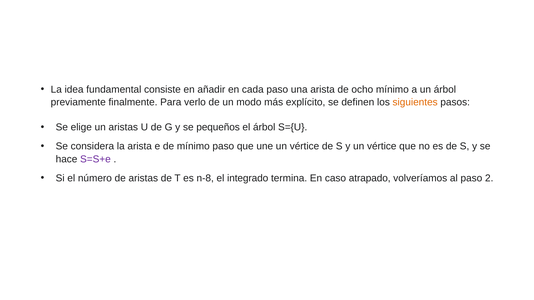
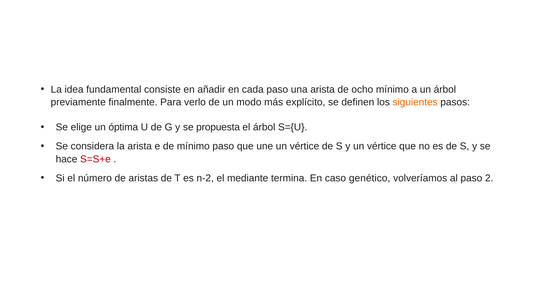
un aristas: aristas -> óptima
pequeños: pequeños -> propuesta
S=S+e colour: purple -> red
n-8: n-8 -> n-2
integrado: integrado -> mediante
atrapado: atrapado -> genético
